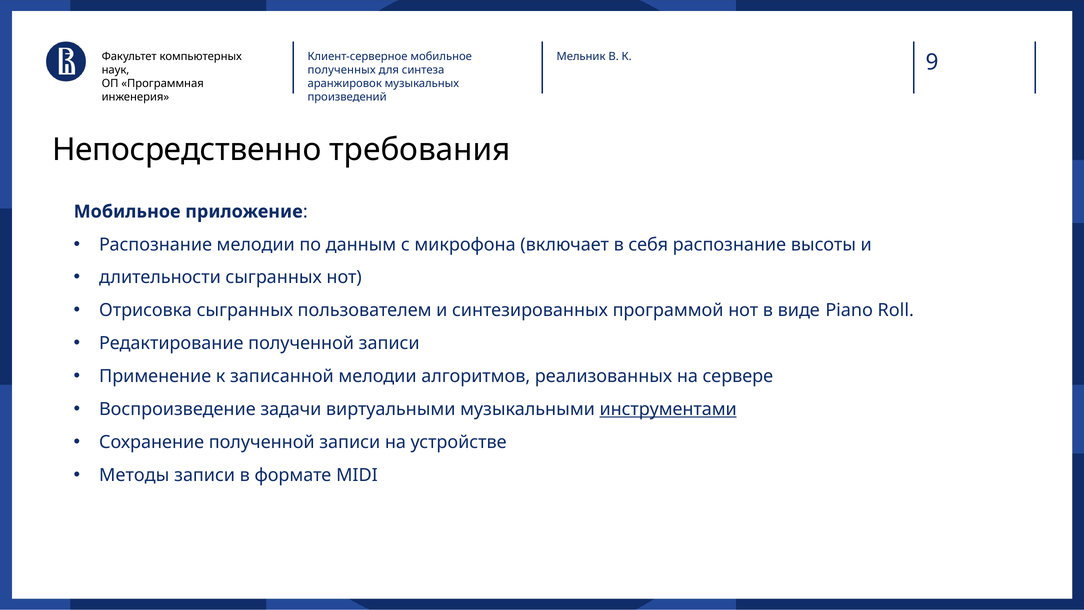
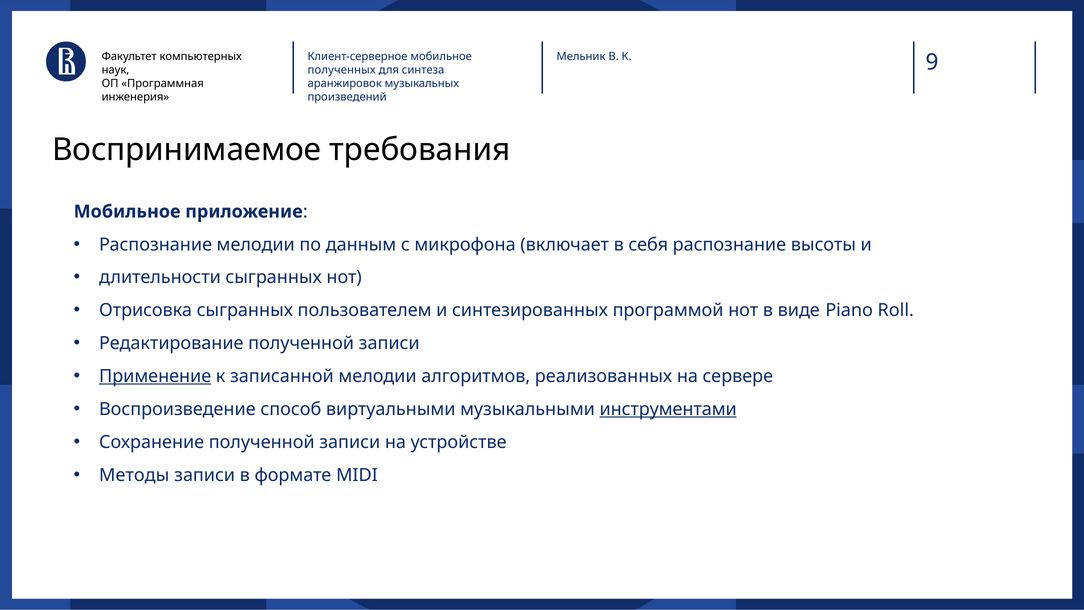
Непосредственно: Непосредственно -> Воспринимаемое
Применение underline: none -> present
задачи: задачи -> способ
